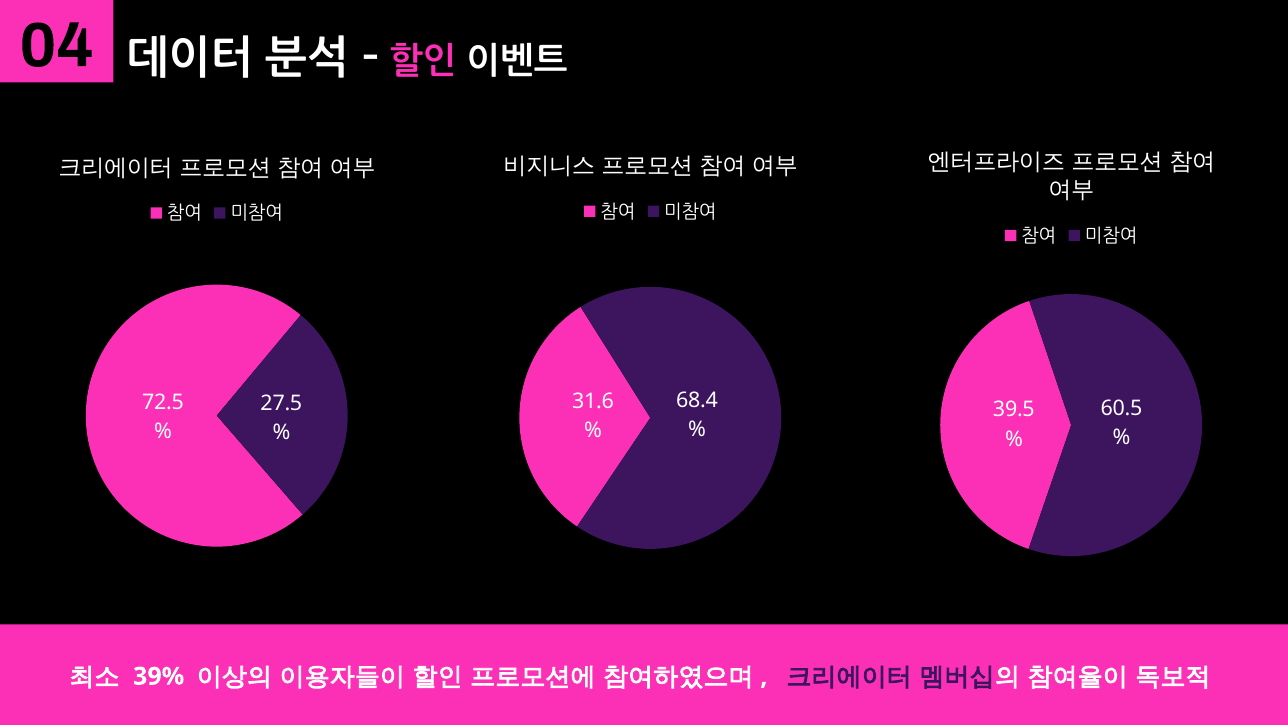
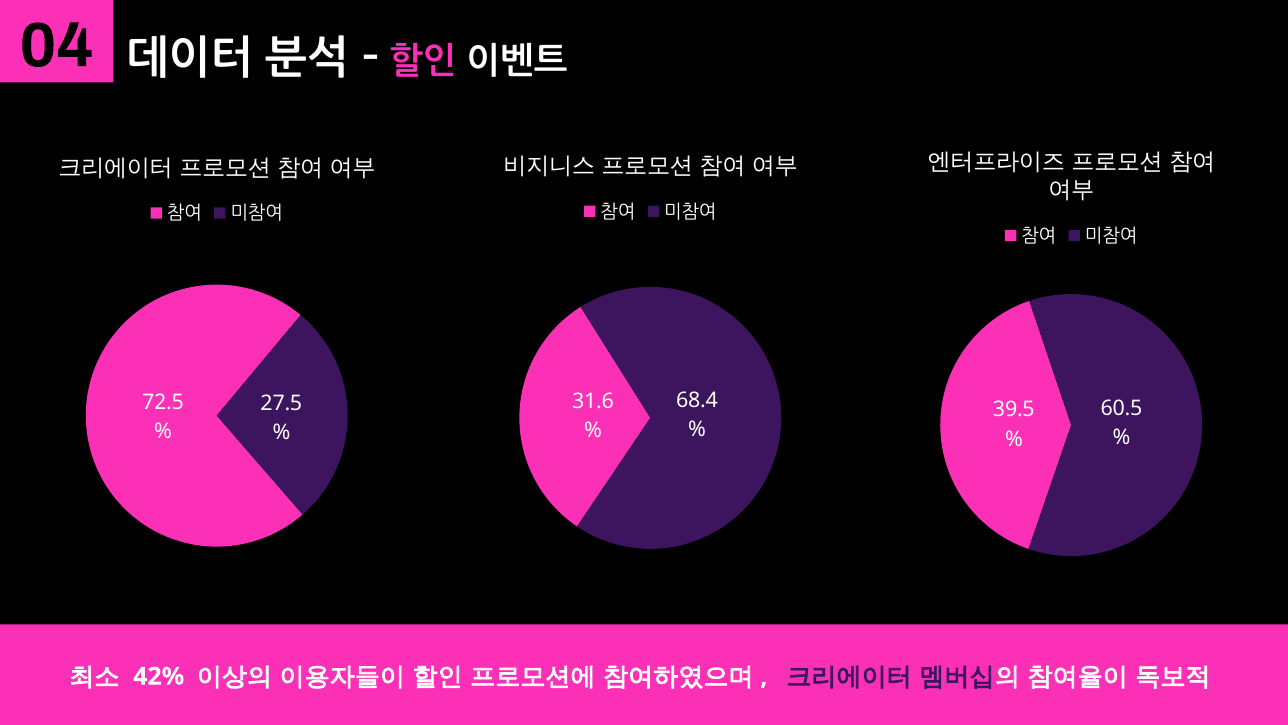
39%: 39% -> 42%
